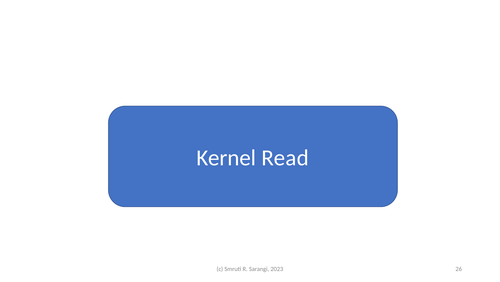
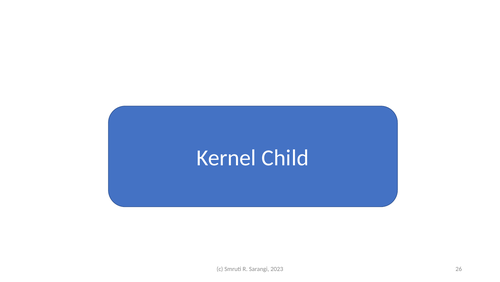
Read: Read -> Child
